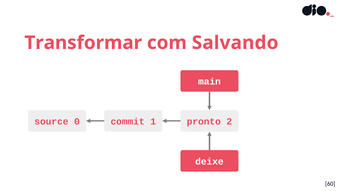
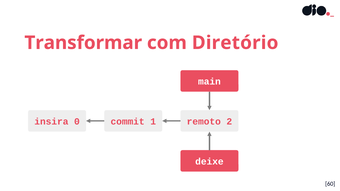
Salvando: Salvando -> Diretório
source: source -> insira
pronto: pronto -> remoto
